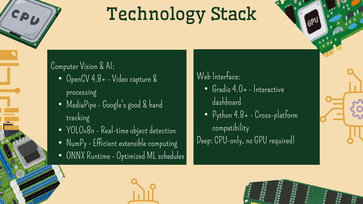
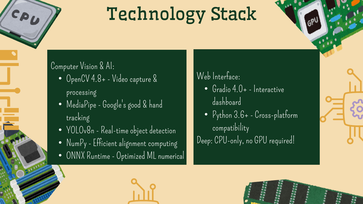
Python 4.8+: 4.8+ -> 3.6+
extensible: extensible -> alignment
schedules: schedules -> numerical
